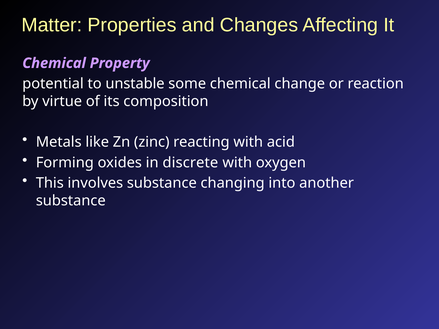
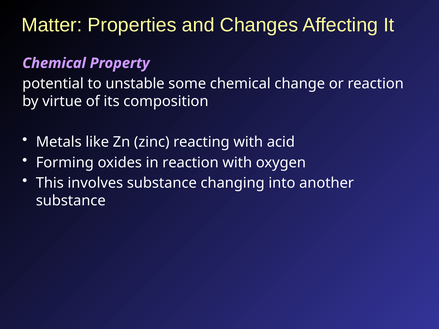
in discrete: discrete -> reaction
